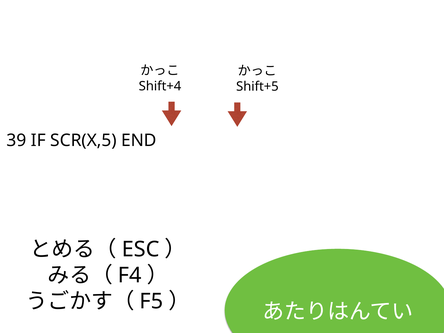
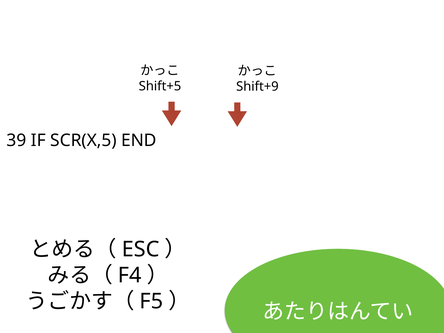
Shift+4: Shift+4 -> Shift+5
Shift+5: Shift+5 -> Shift+9
